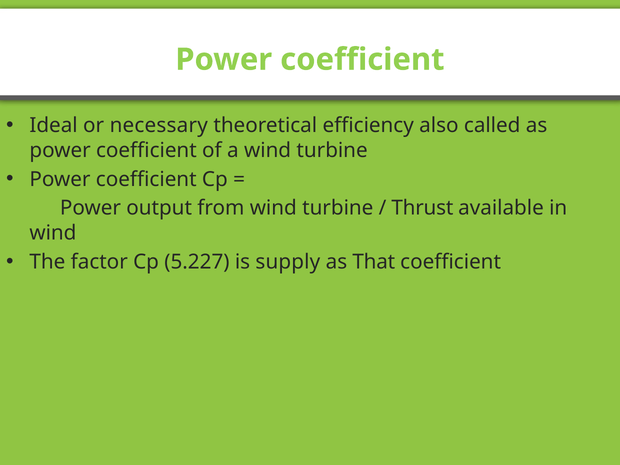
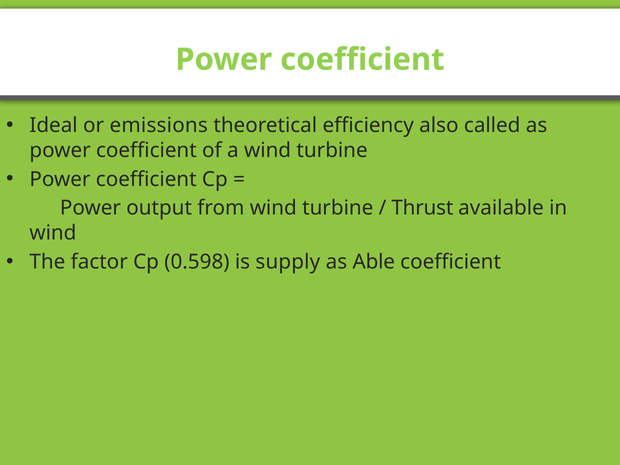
necessary: necessary -> emissions
5.227: 5.227 -> 0.598
That: That -> Able
